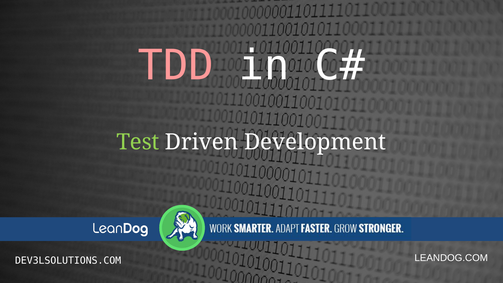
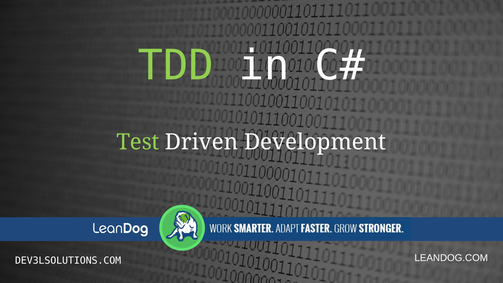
TDD colour: pink -> light green
